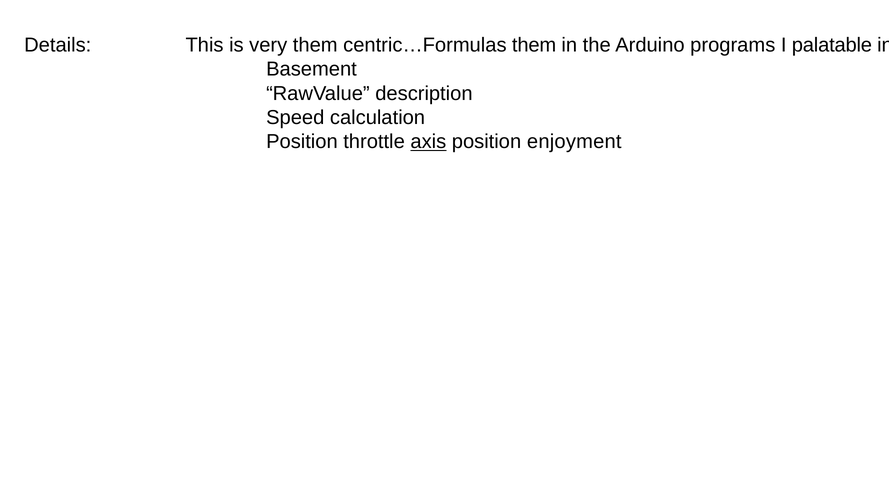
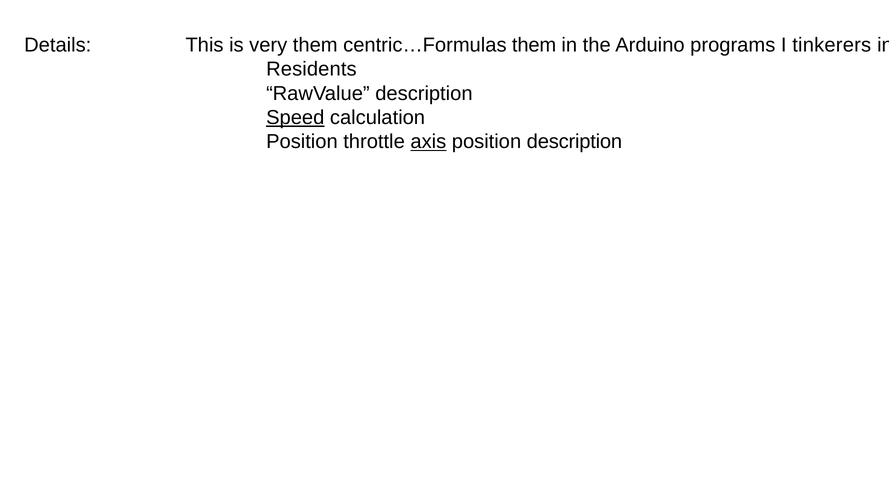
palatable: palatable -> tinkerers
Basement: Basement -> Residents
Speed underline: none -> present
position enjoyment: enjoyment -> description
